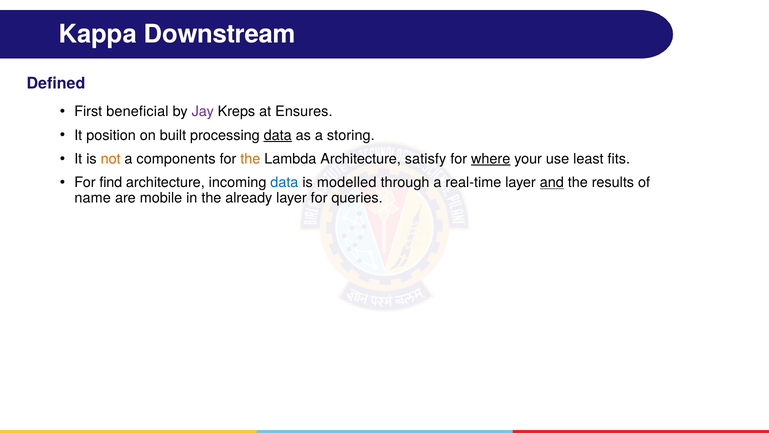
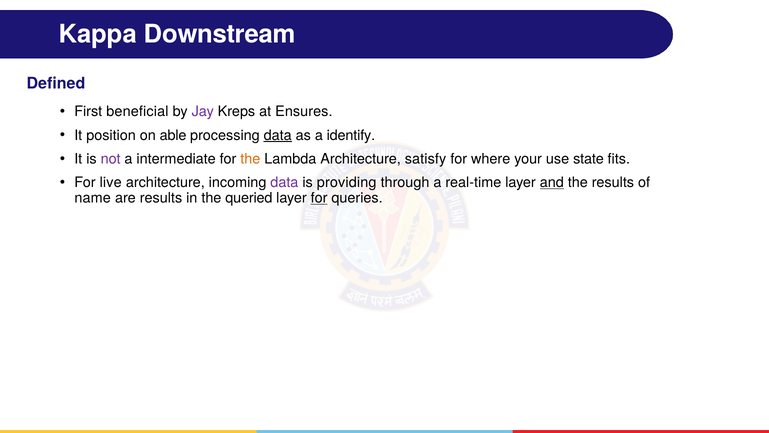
built: built -> able
storing: storing -> identify
not colour: orange -> purple
components: components -> intermediate
where underline: present -> none
least: least -> state
find: find -> live
data at (284, 182) colour: blue -> purple
modelled: modelled -> providing
are mobile: mobile -> results
already: already -> queried
for at (319, 198) underline: none -> present
